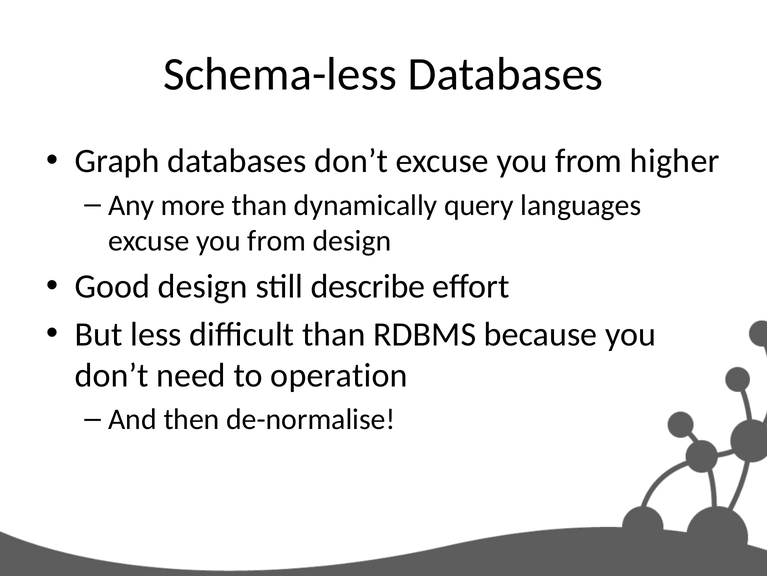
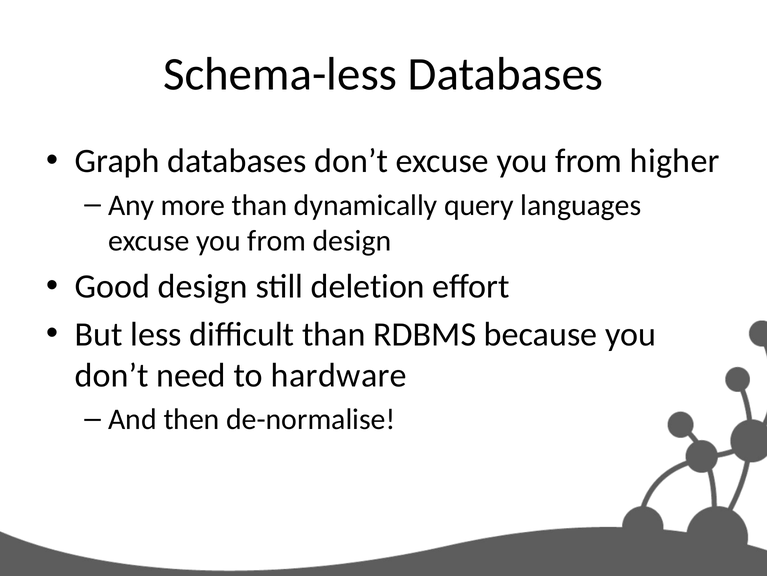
describe: describe -> deletion
operation: operation -> hardware
